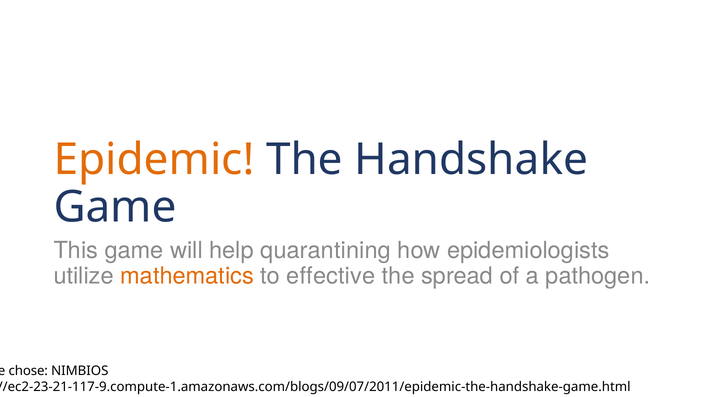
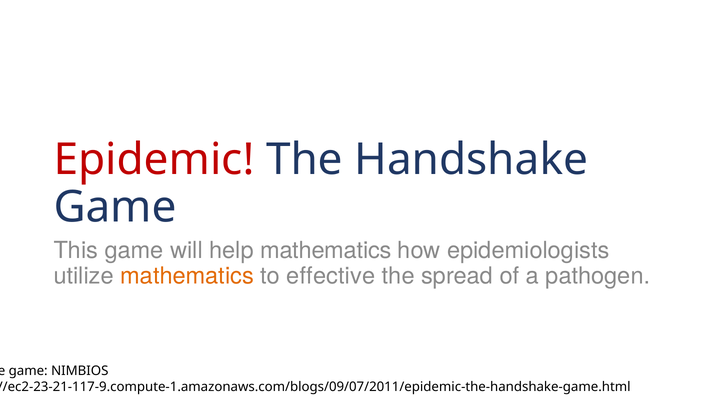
Epidemic colour: orange -> red
help quarantining: quarantining -> mathematics
chose at (28, 372): chose -> game
